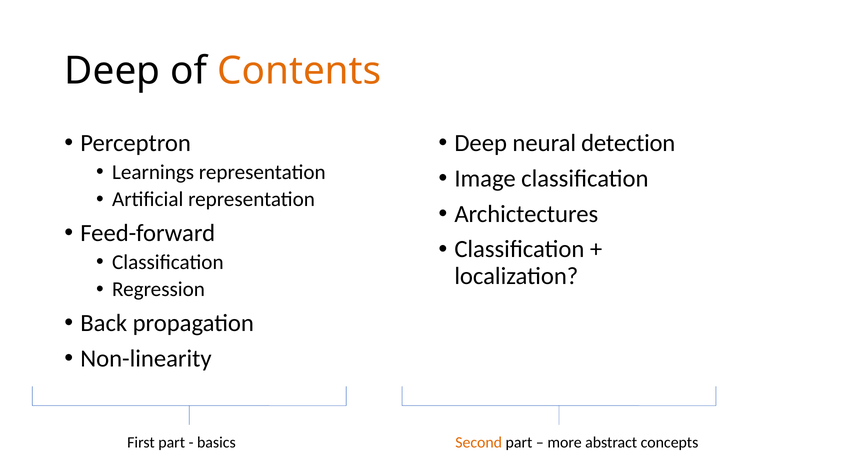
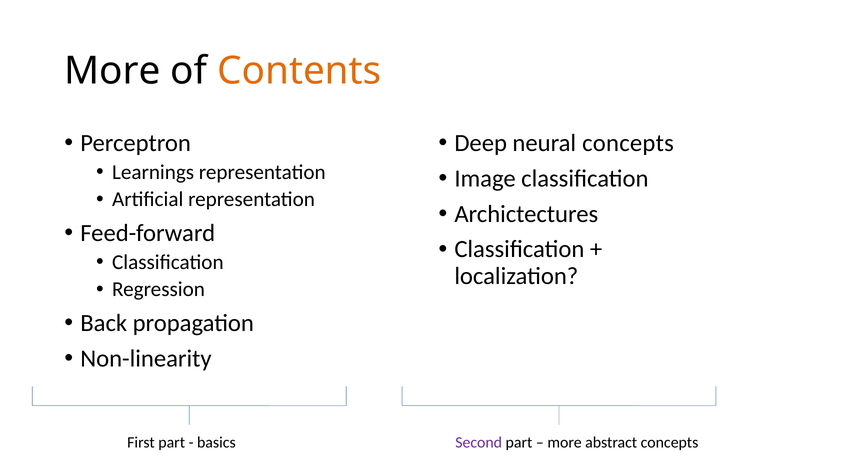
Deep at (112, 71): Deep -> More
neural detection: detection -> concepts
Second colour: orange -> purple
